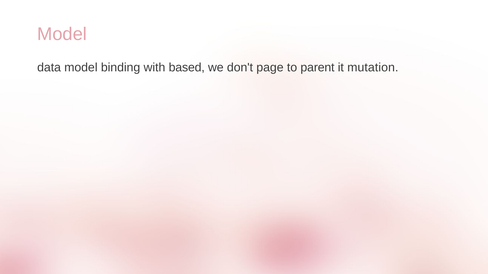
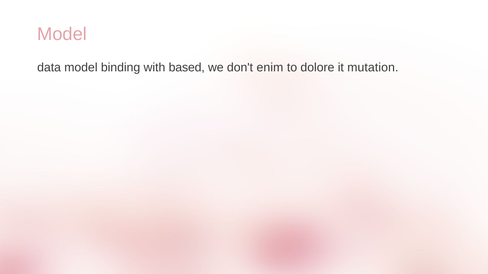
page: page -> enim
parent: parent -> dolore
